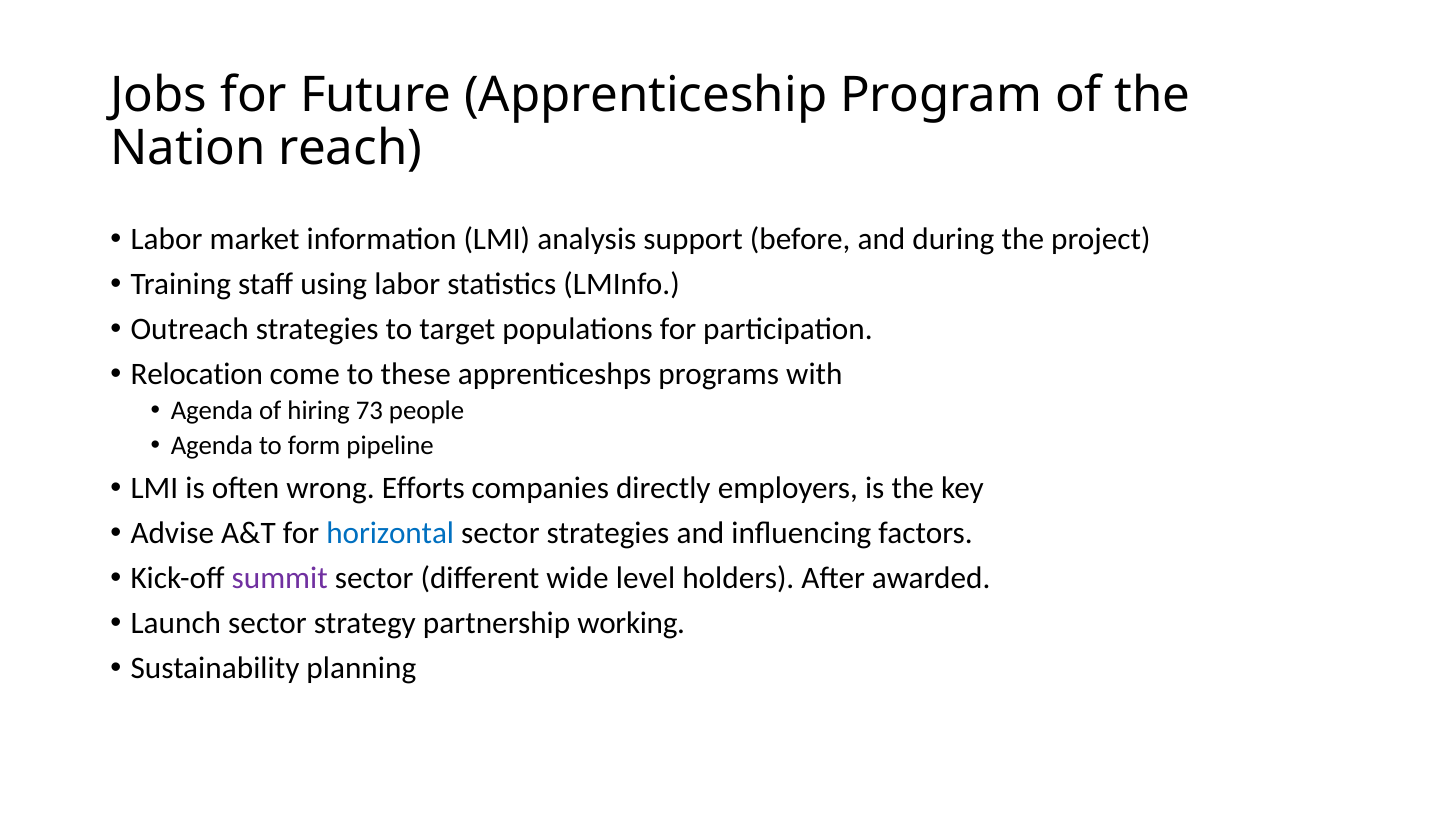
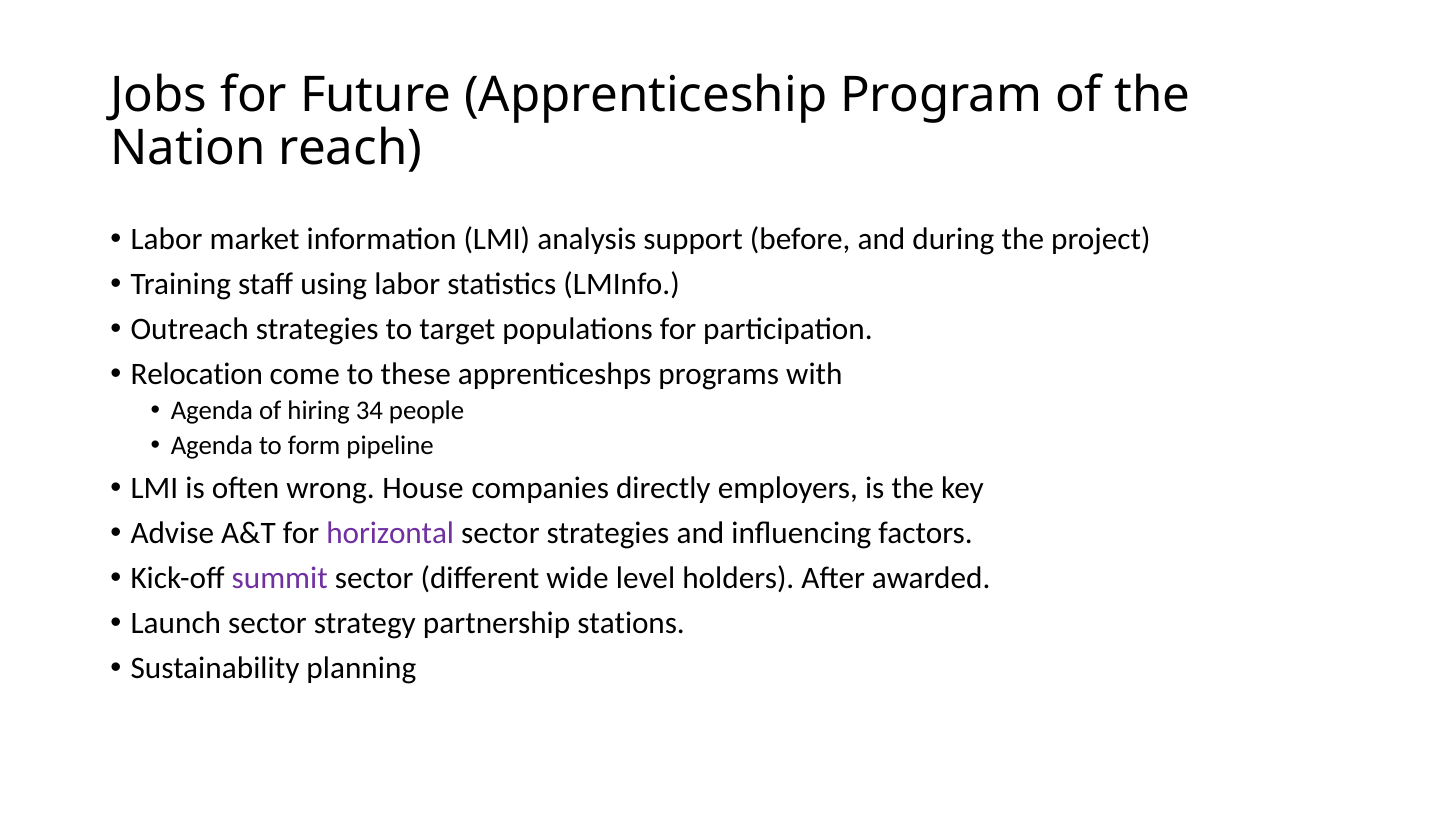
73: 73 -> 34
Efforts: Efforts -> House
horizontal colour: blue -> purple
working: working -> stations
